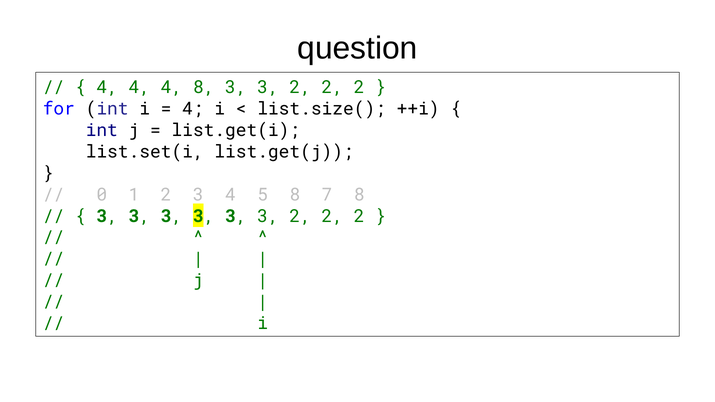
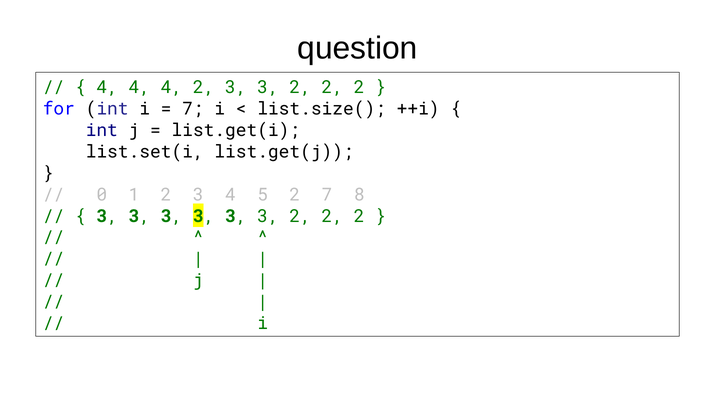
4 8: 8 -> 2
4 at (193, 109): 4 -> 7
5 8: 8 -> 2
